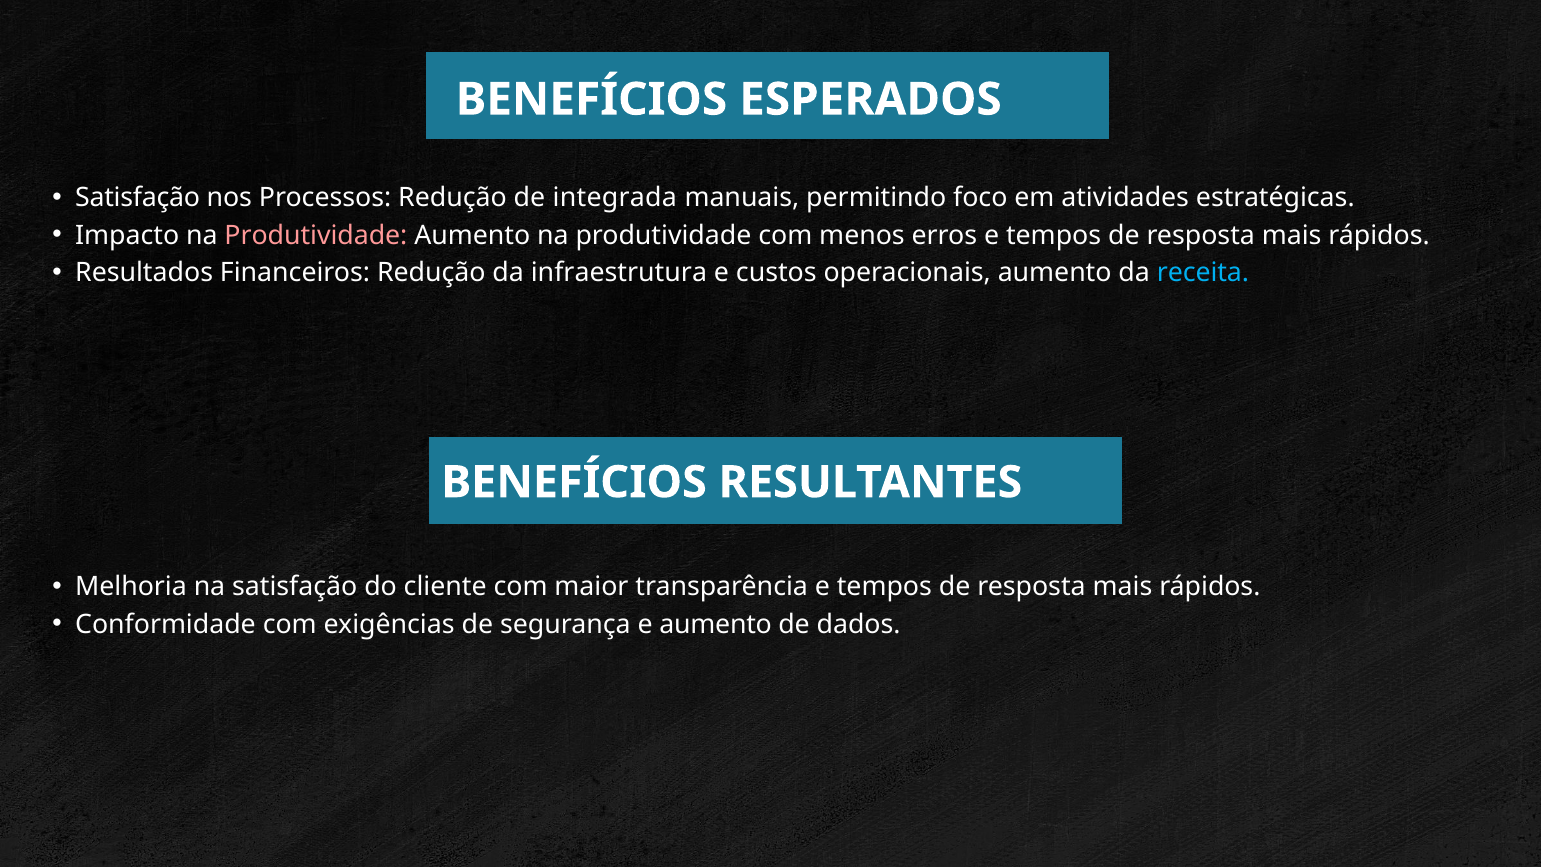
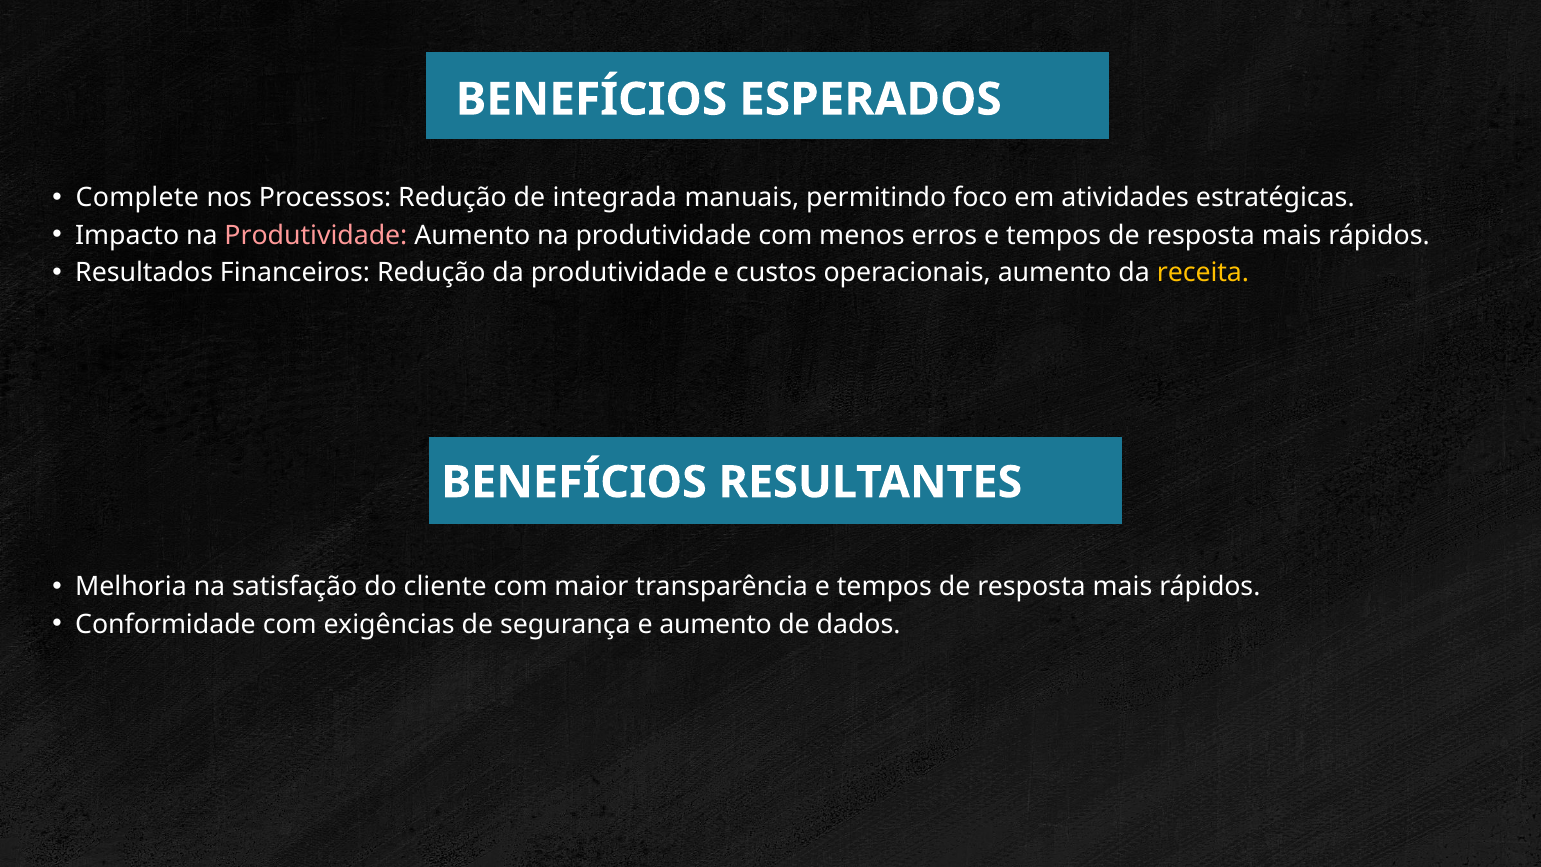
Satisfação at (138, 198): Satisfação -> Complete
da infraestrutura: infraestrutura -> produtividade
receita colour: light blue -> yellow
